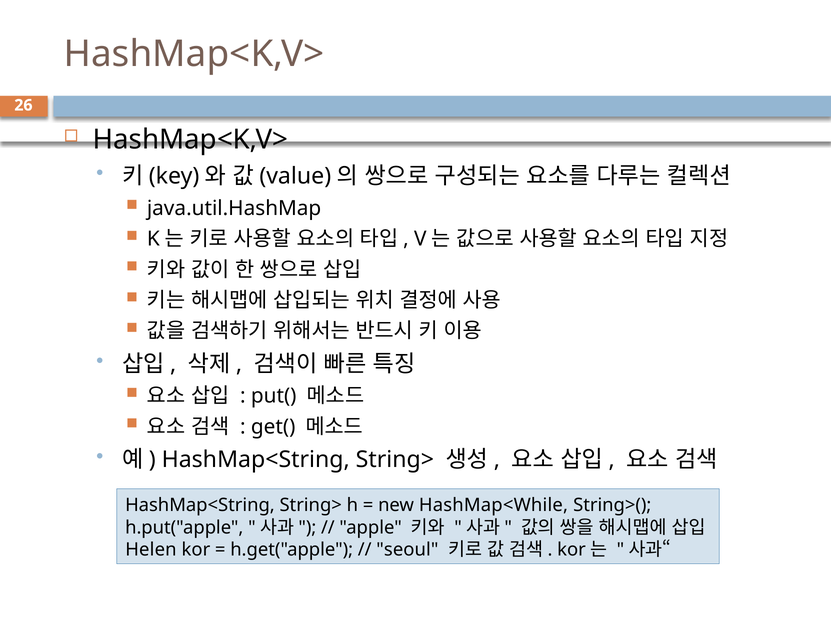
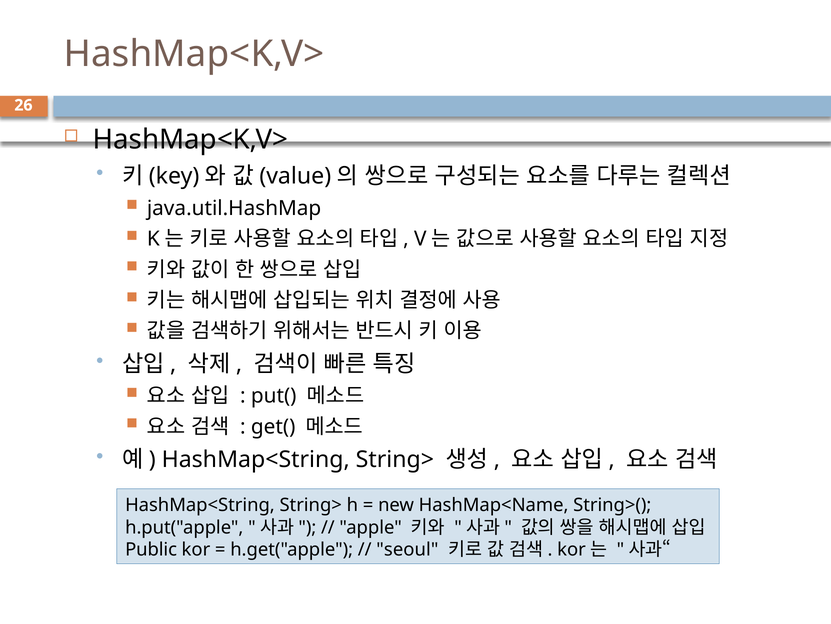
HashMap<While: HashMap<While -> HashMap<Name
Helen: Helen -> Public
